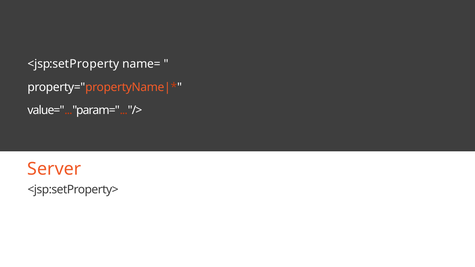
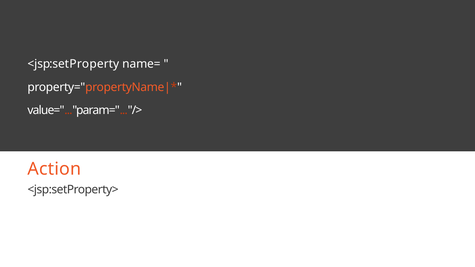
Server: Server -> Action
